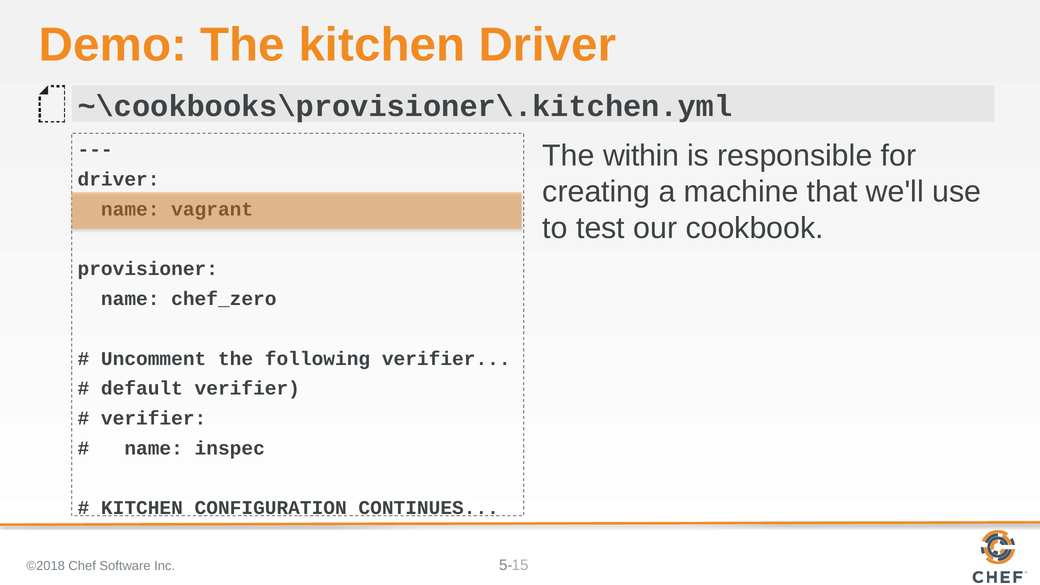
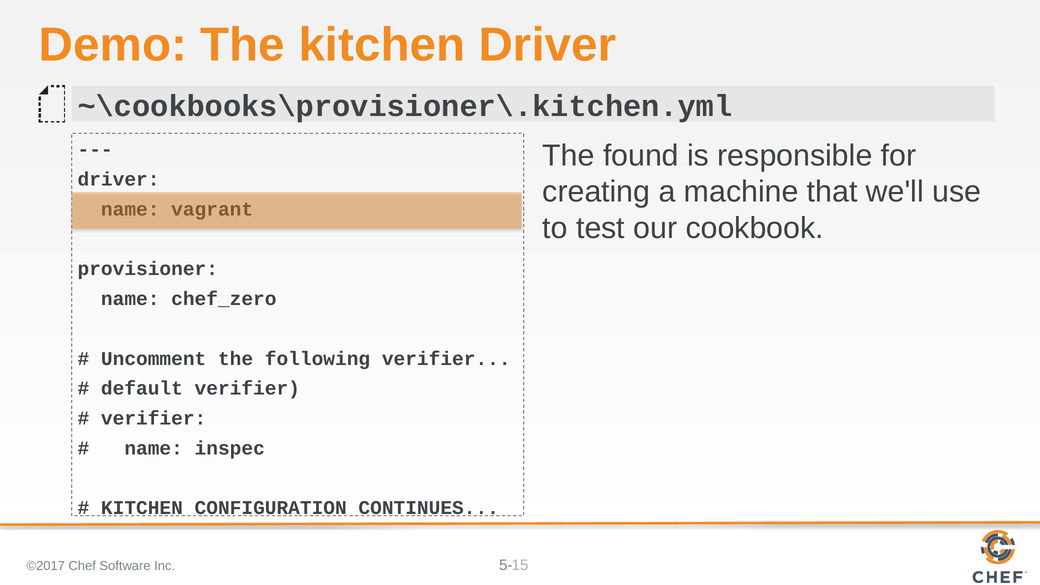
within: within -> found
©2018: ©2018 -> ©2017
